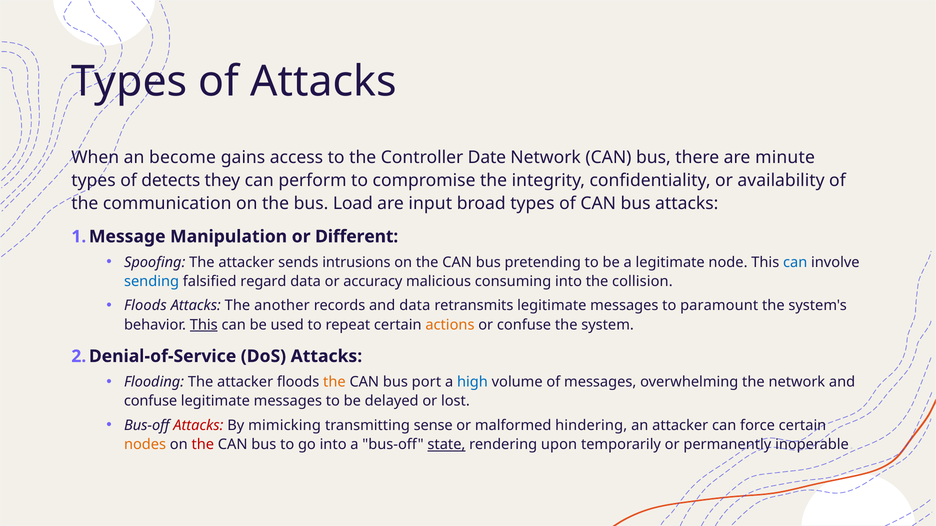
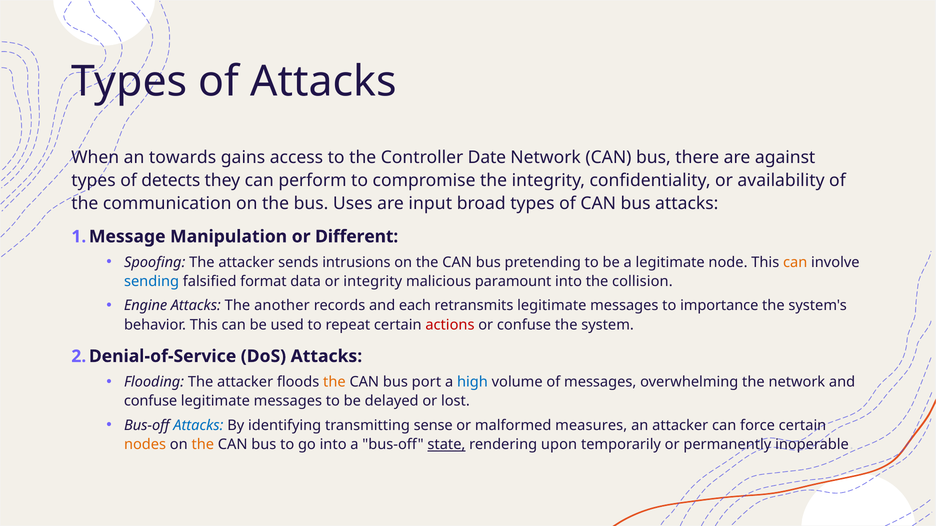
become: become -> towards
minute: minute -> against
Load: Load -> Uses
can at (795, 262) colour: blue -> orange
regard: regard -> format
or accuracy: accuracy -> integrity
consuming: consuming -> paramount
Floods at (145, 306): Floods -> Engine
and data: data -> each
paramount: paramount -> importance
This at (204, 325) underline: present -> none
actions colour: orange -> red
Attacks at (198, 426) colour: red -> blue
mimicking: mimicking -> identifying
hindering: hindering -> measures
the at (203, 445) colour: red -> orange
